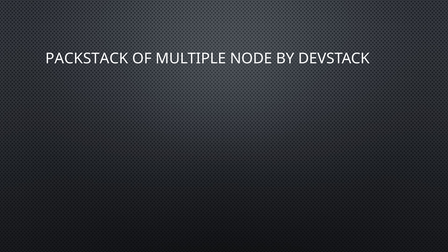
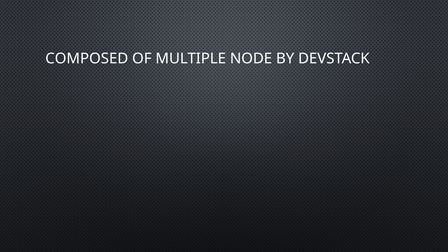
PACKSTACK: PACKSTACK -> COMPOSED
